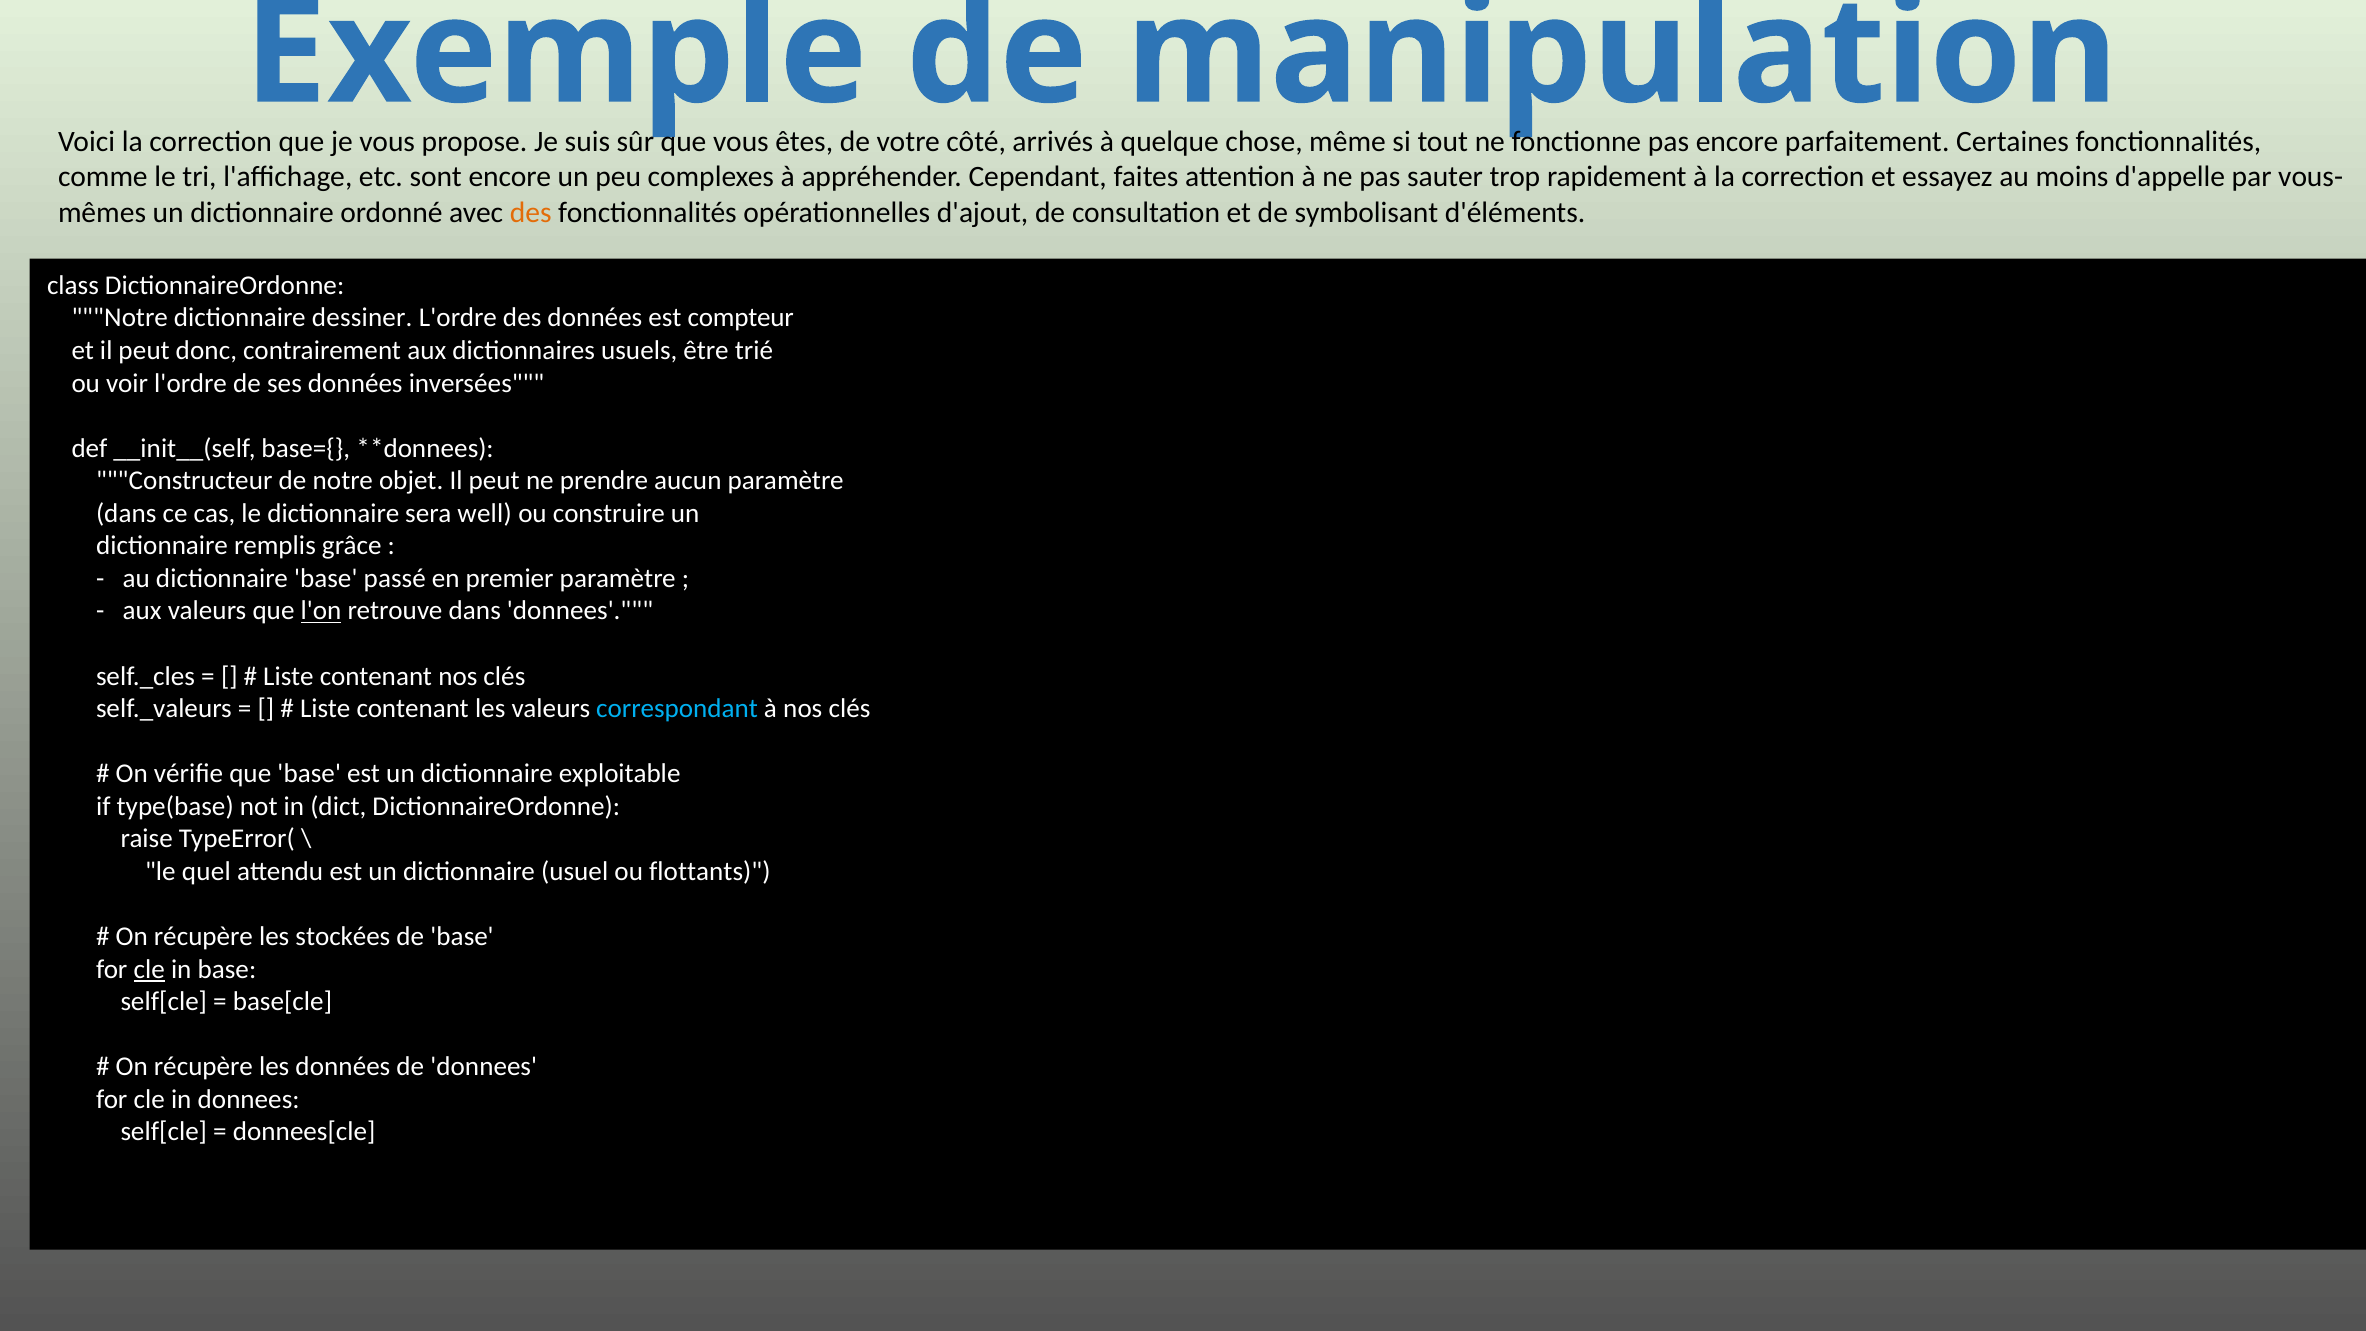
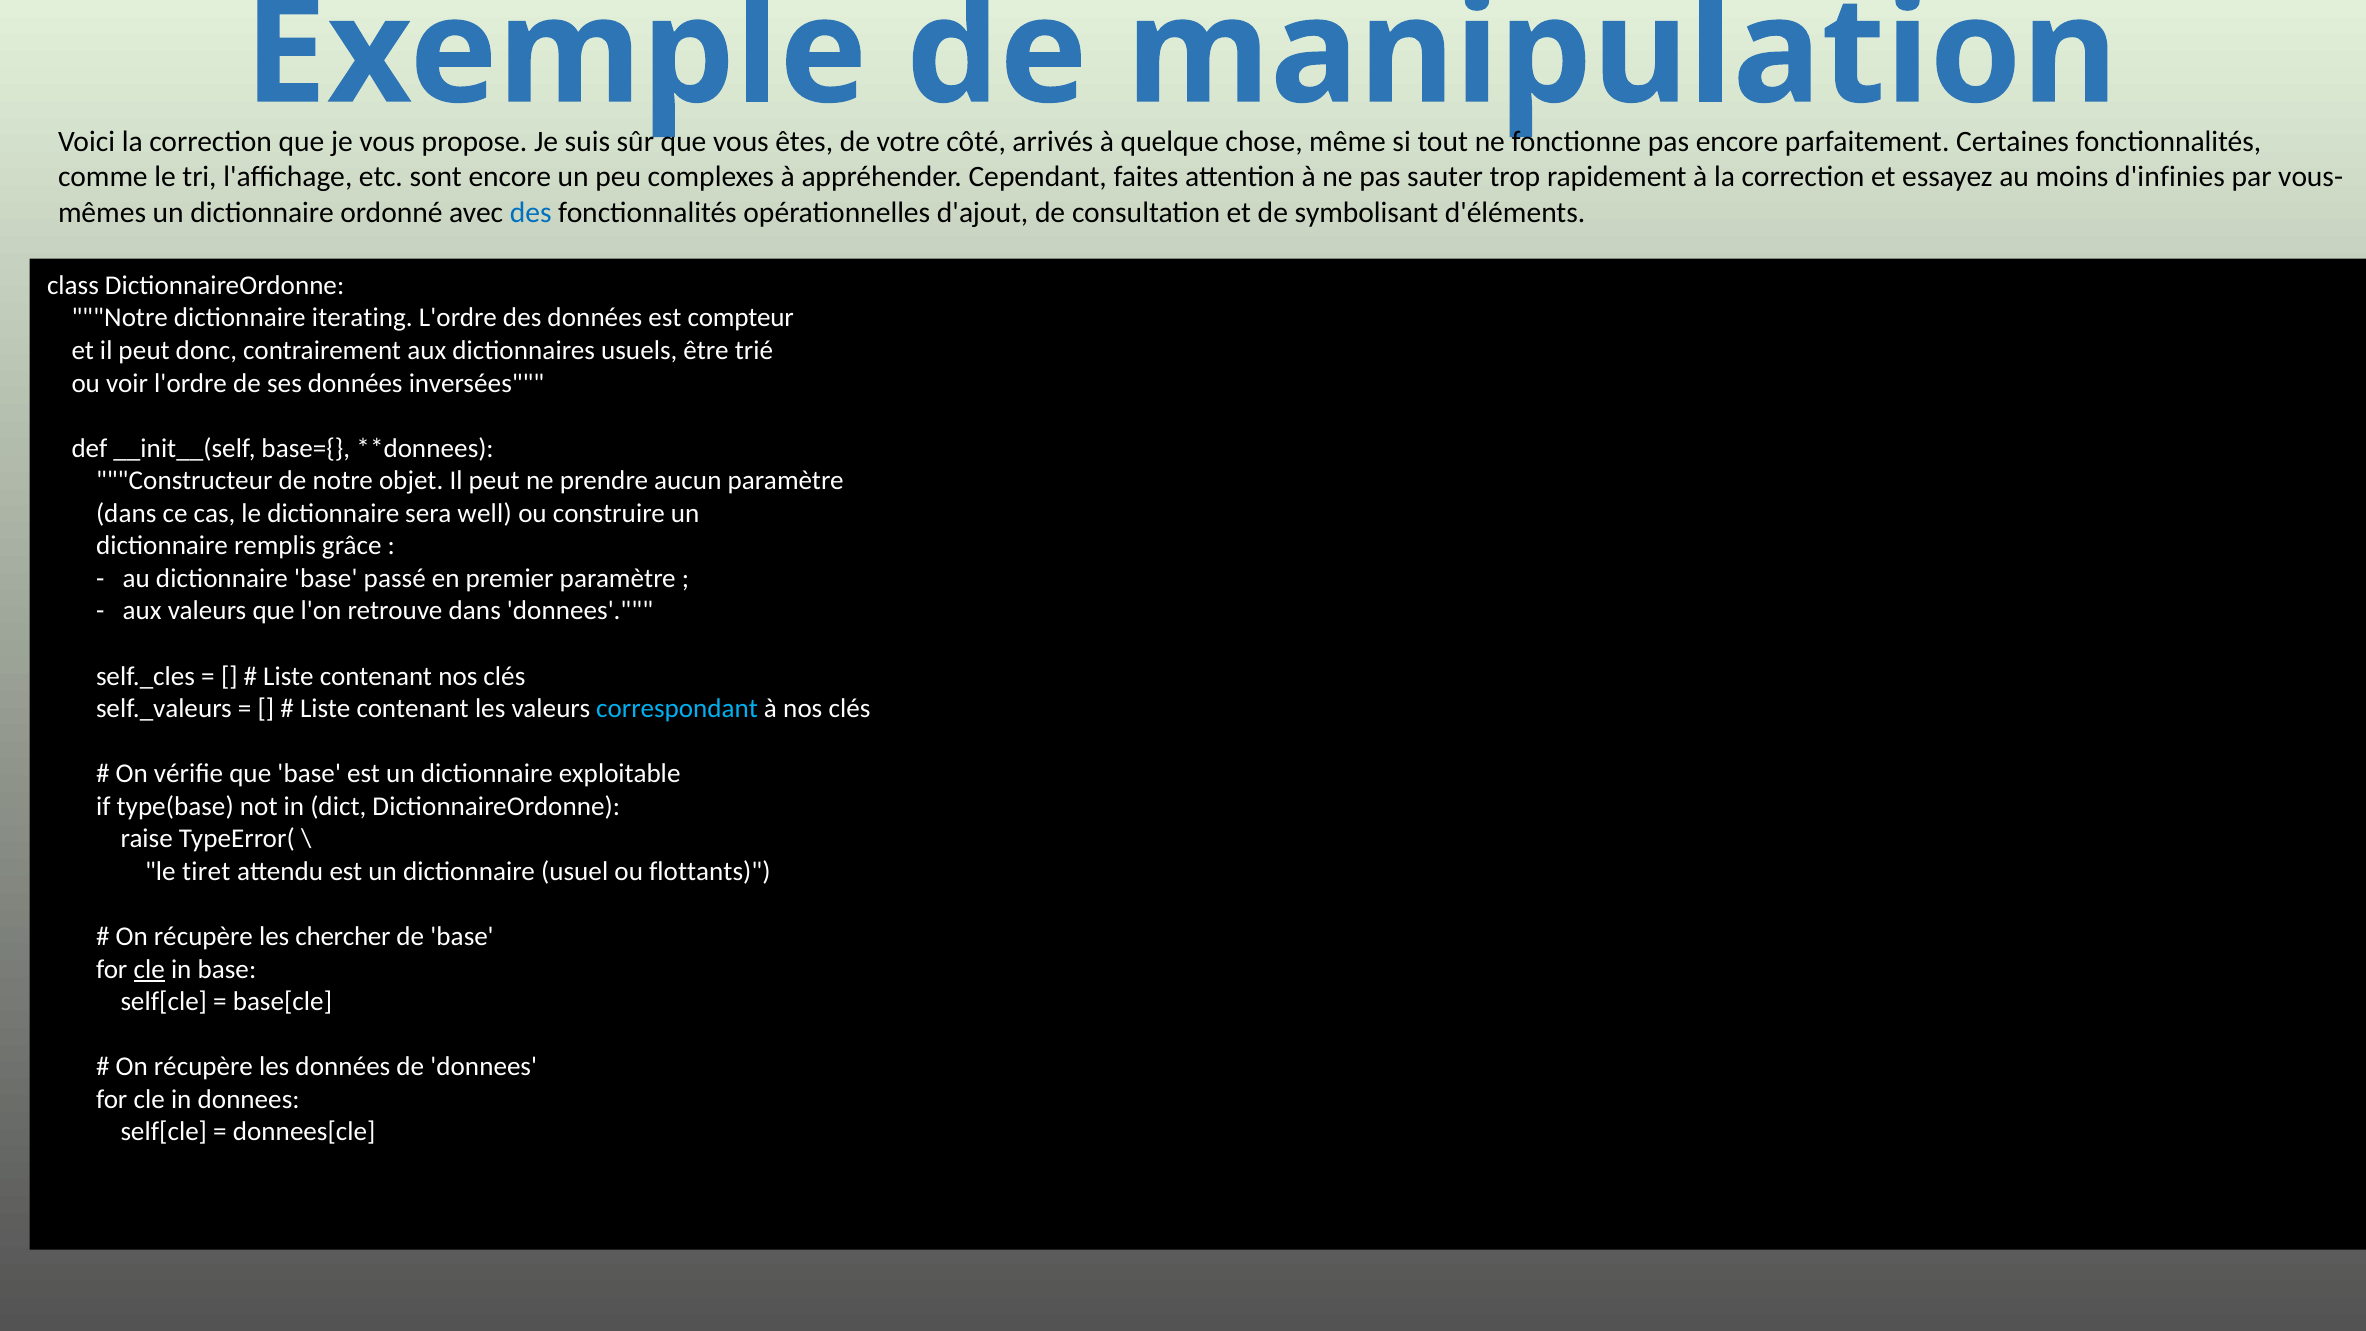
d'appelle: d'appelle -> d'infinies
des at (531, 212) colour: orange -> blue
dessiner: dessiner -> iterating
l'on underline: present -> none
quel: quel -> tiret
stockées: stockées -> chercher
